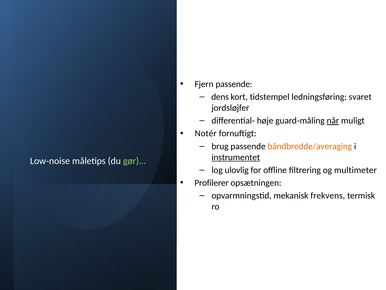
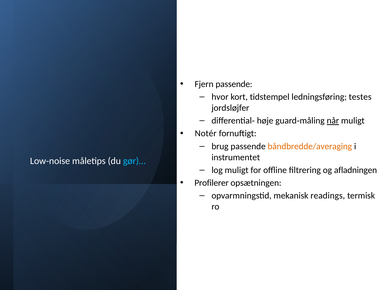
dens: dens -> hvor
svaret: svaret -> testes
instrumentet underline: present -> none
gør)… colour: light green -> light blue
log ulovlig: ulovlig -> muligt
multimeter: multimeter -> afladningen
frekvens: frekvens -> readings
